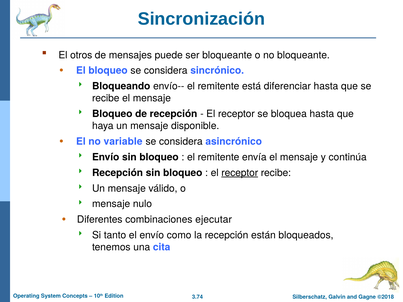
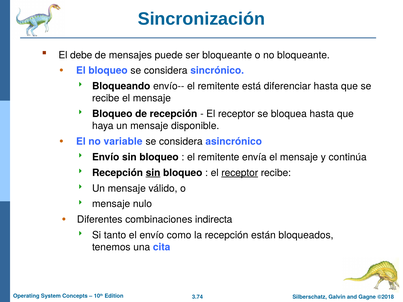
otros: otros -> debe
sin at (153, 173) underline: none -> present
ejecutar: ejecutar -> indirecta
